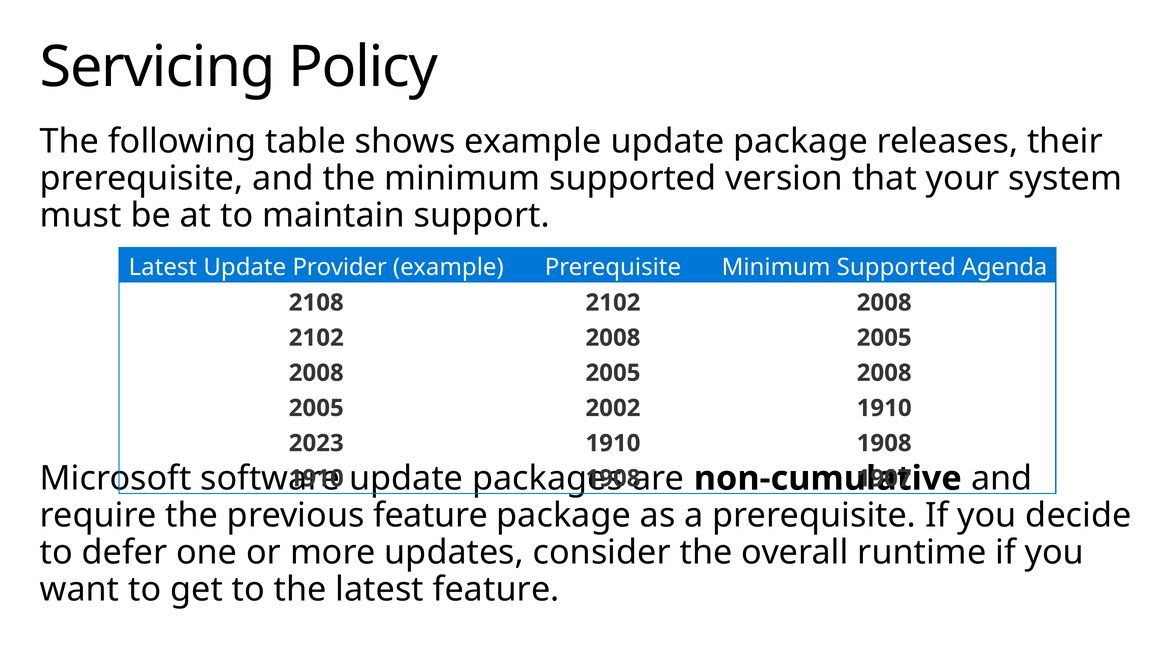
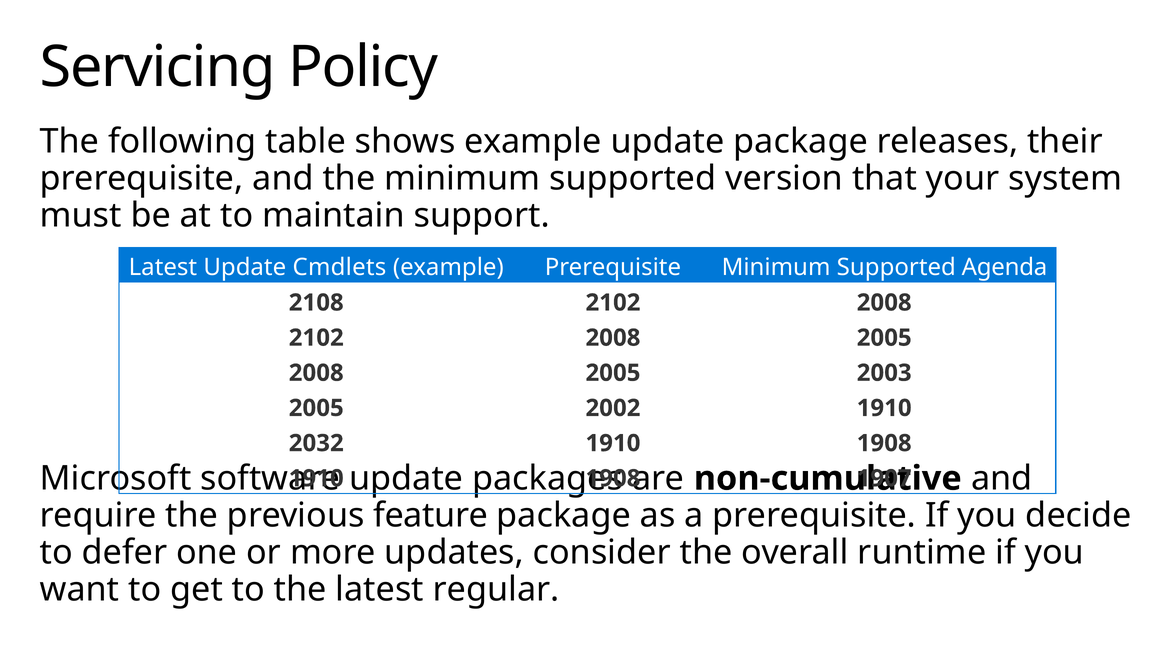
Provider: Provider -> Cmdlets
2008 at (884, 373): 2008 -> 2003
2023: 2023 -> 2032
latest feature: feature -> regular
